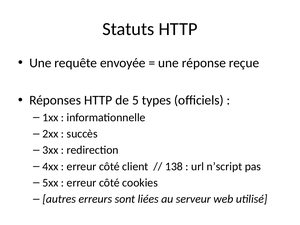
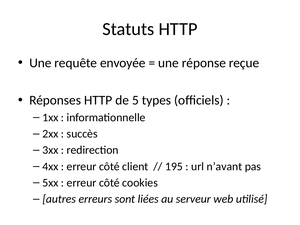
138: 138 -> 195
n’script: n’script -> n’avant
